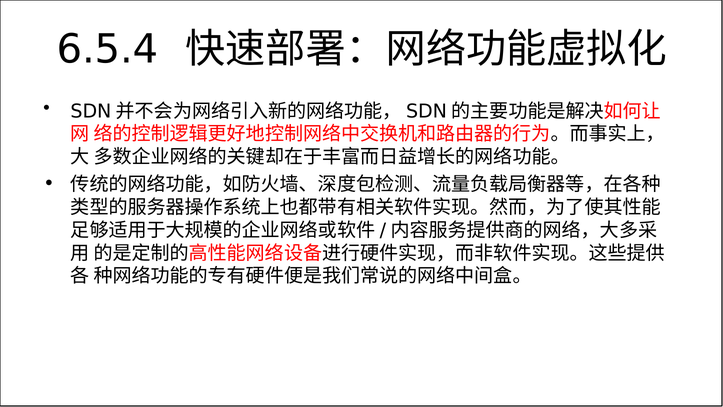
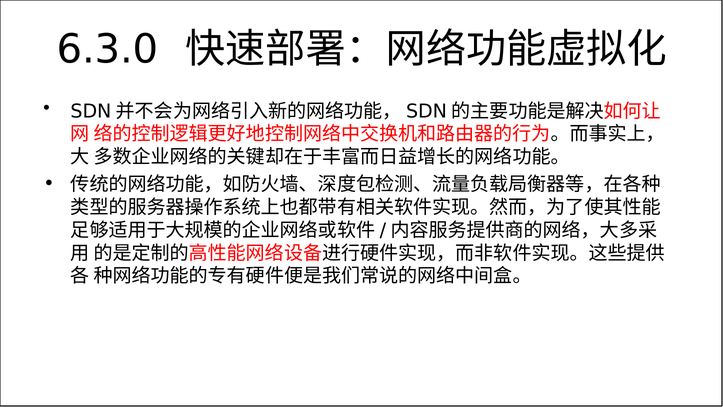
6.5.4: 6.5.4 -> 6.3.0
